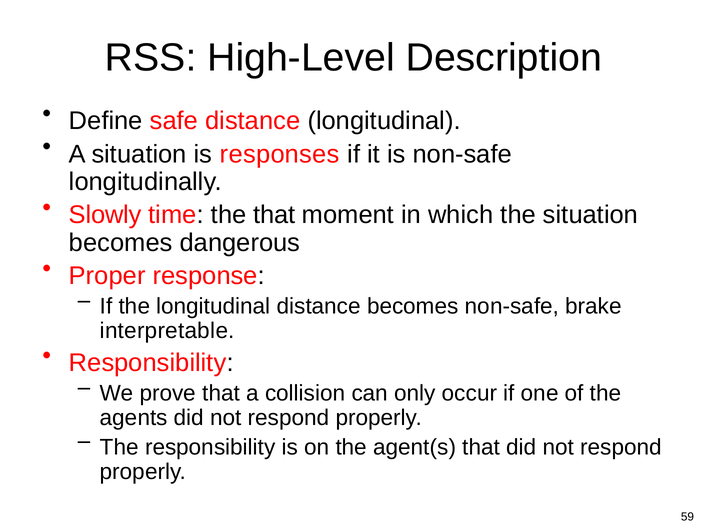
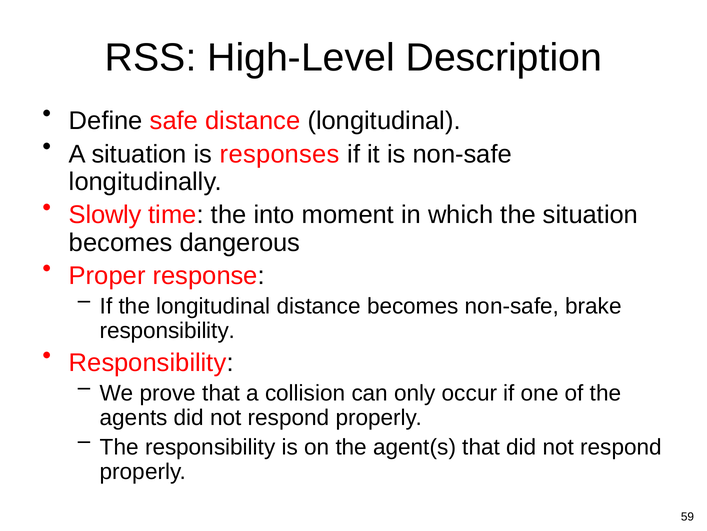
the that: that -> into
interpretable at (167, 330): interpretable -> responsibility
